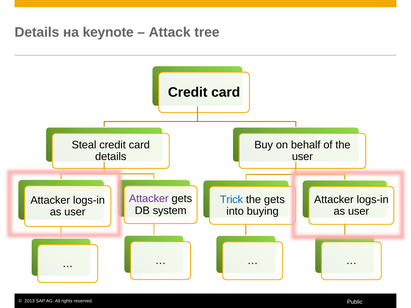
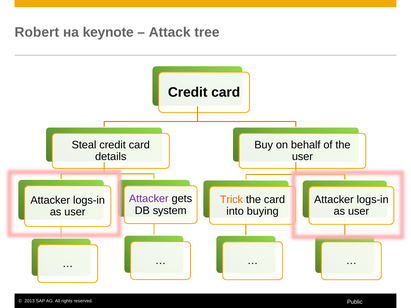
Details at (37, 32): Details -> Robert
Trick colour: blue -> orange
the gets: gets -> card
